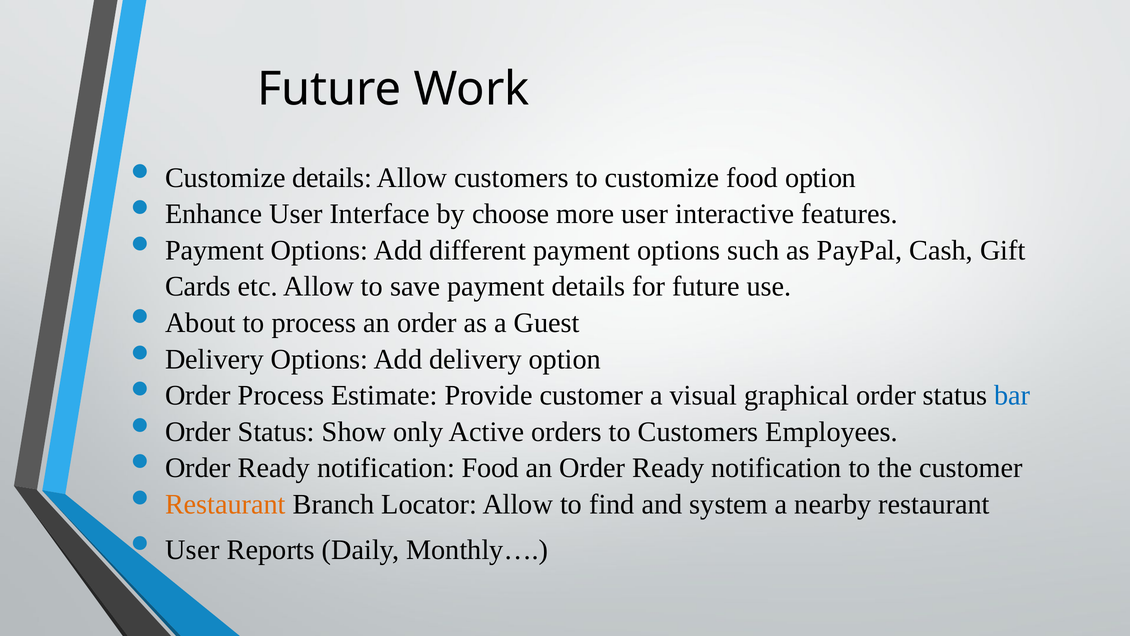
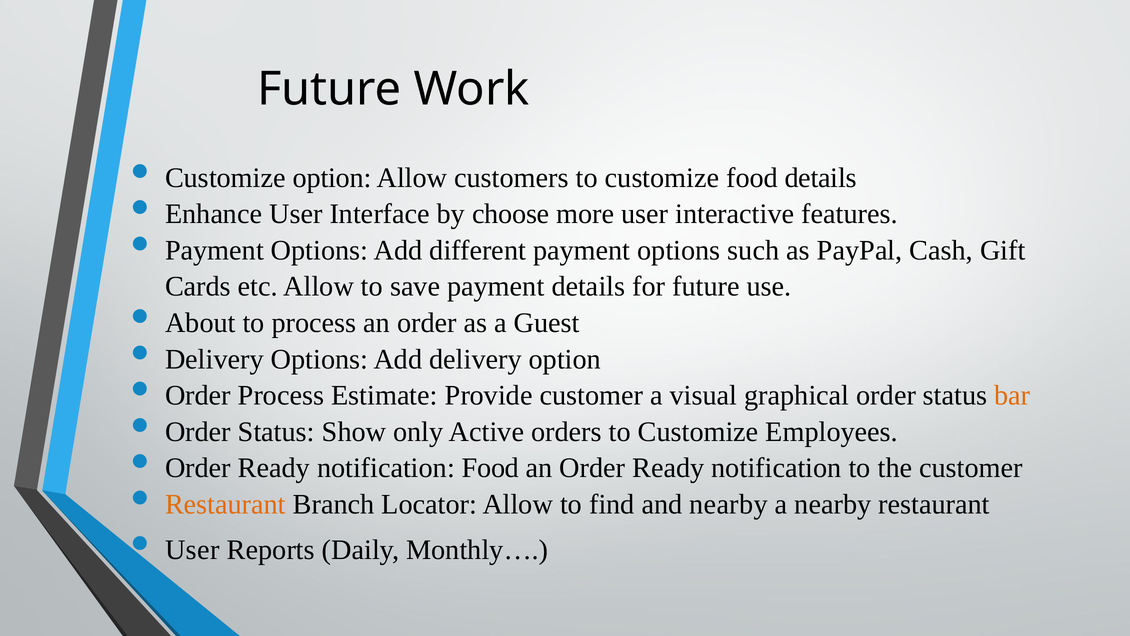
Customize details: details -> option
food option: option -> details
bar colour: blue -> orange
orders to Customers: Customers -> Customize
and system: system -> nearby
